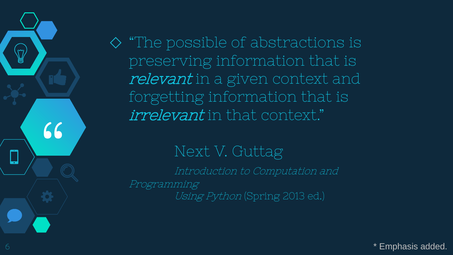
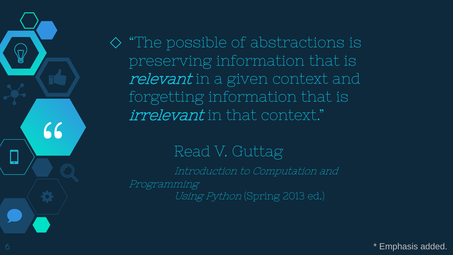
Next: Next -> Read
